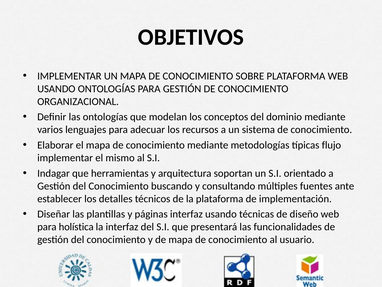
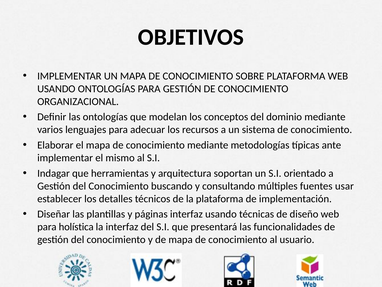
flujo: flujo -> ante
ante: ante -> usar
